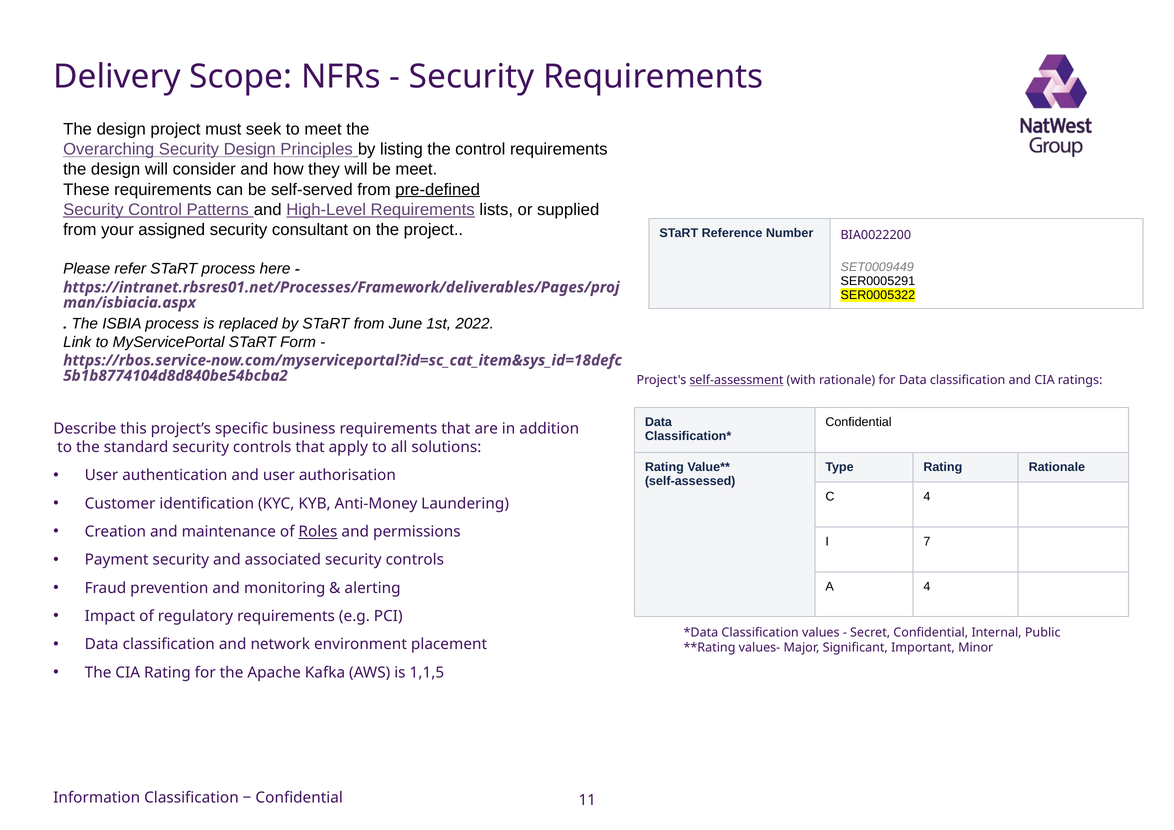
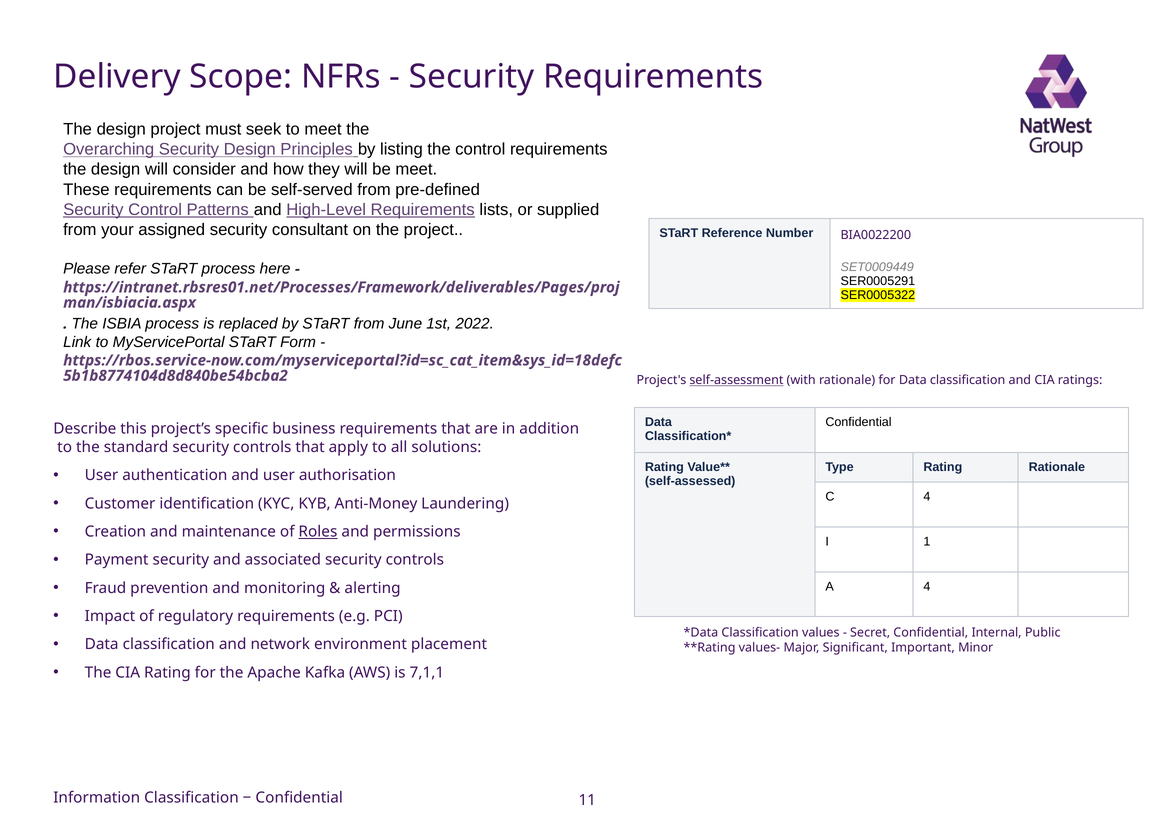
pre-defined underline: present -> none
7: 7 -> 1
1,1,5: 1,1,5 -> 7,1,1
